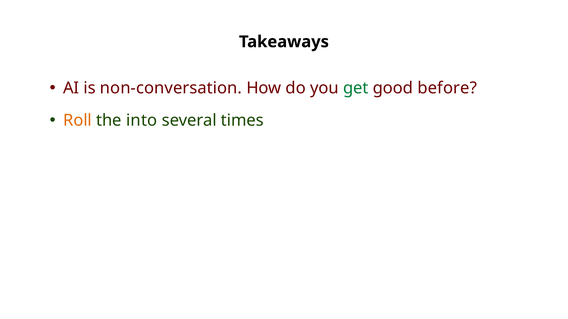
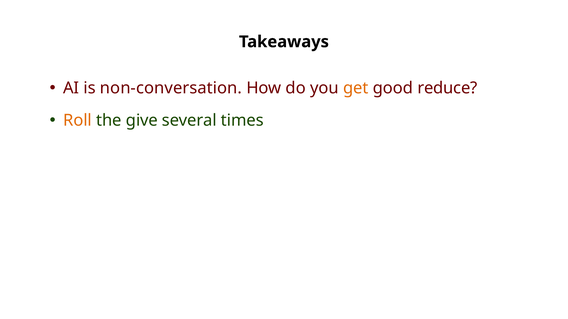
get colour: green -> orange
before: before -> reduce
into: into -> give
